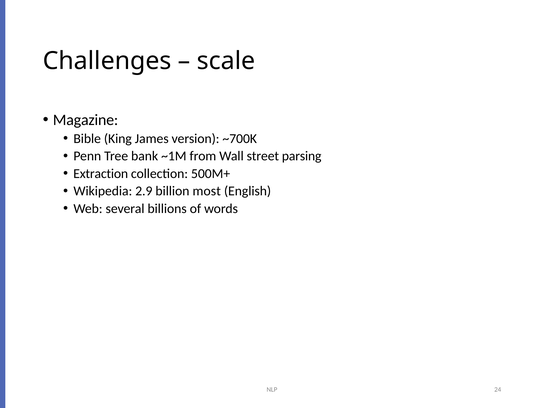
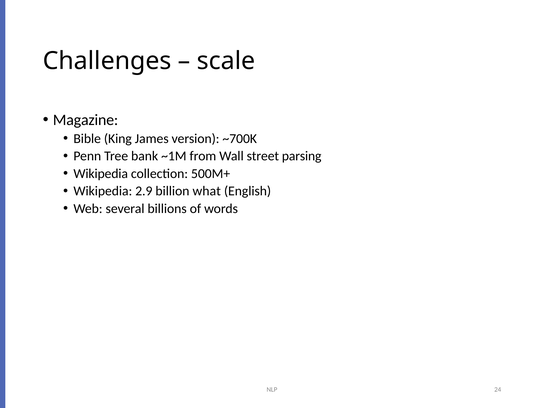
Extraction at (101, 174): Extraction -> Wikipedia
most: most -> what
